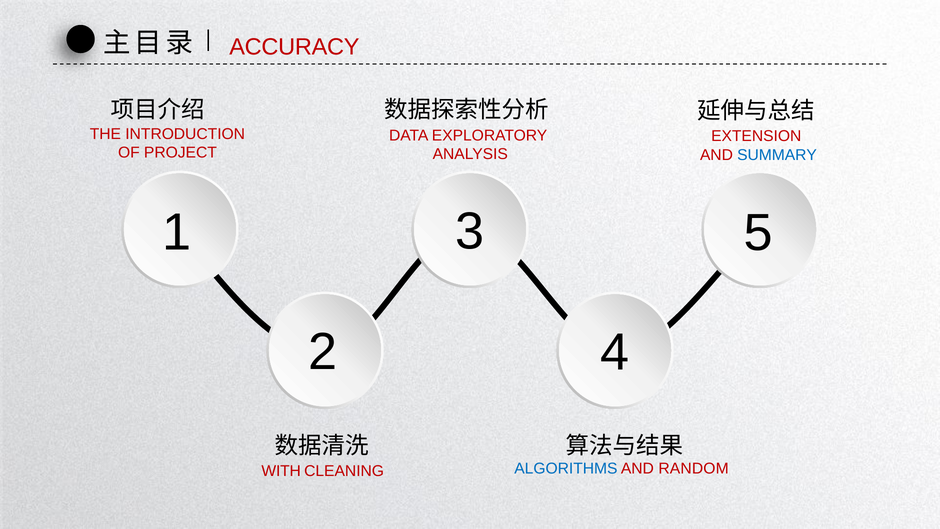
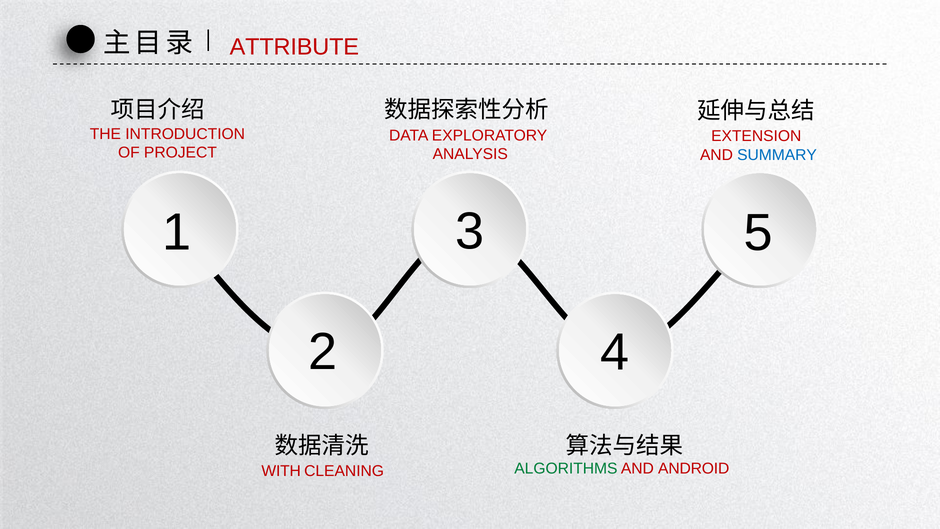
ACCURACY: ACCURACY -> ATTRIBUTE
ALGORITHMS colour: blue -> green
RANDOM: RANDOM -> ANDROID
